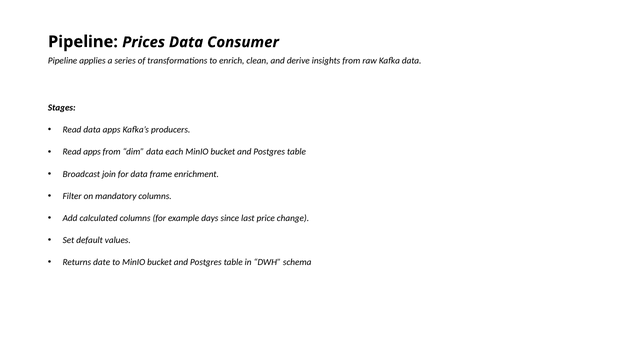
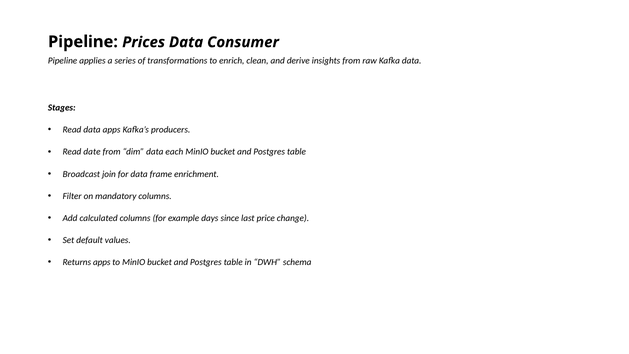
Read apps: apps -> date
Returns date: date -> apps
